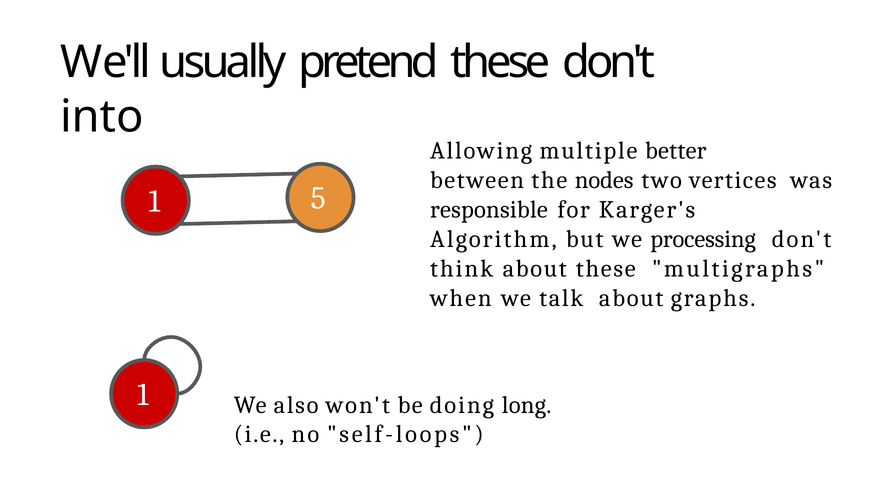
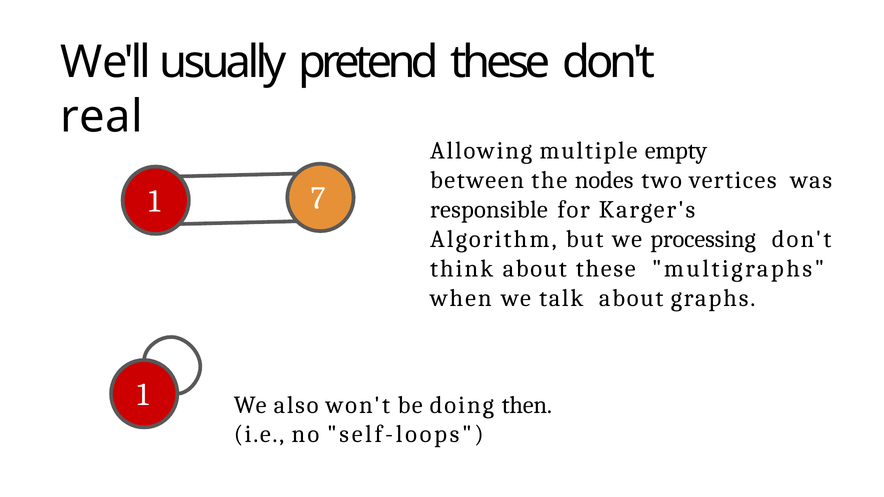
into: into -> real
better: better -> empty
5: 5 -> 7
long: long -> then
